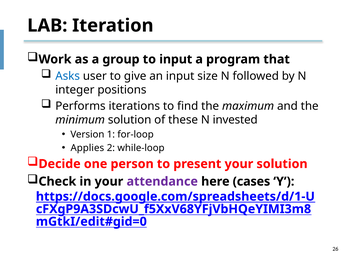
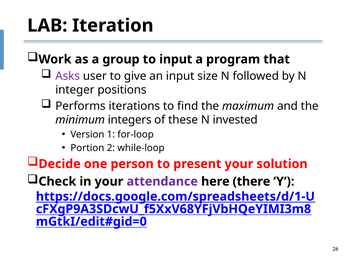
Asks colour: blue -> purple
minimum solution: solution -> integers
Applies: Applies -> Portion
cases: cases -> there
